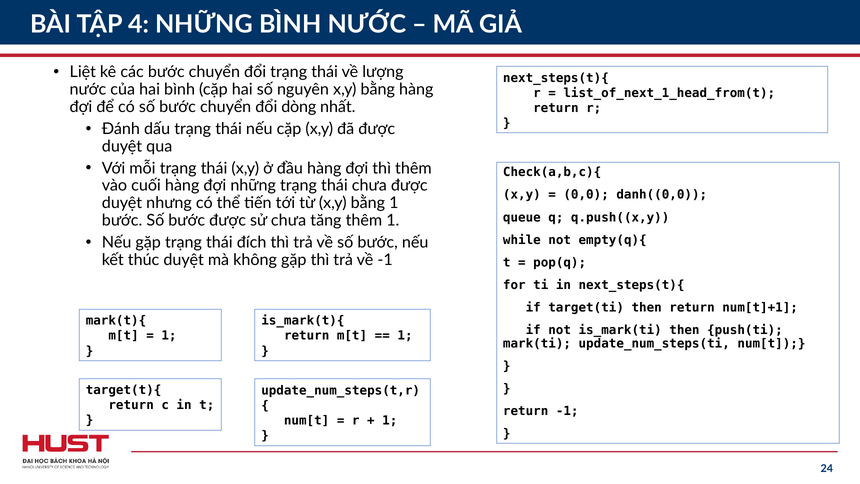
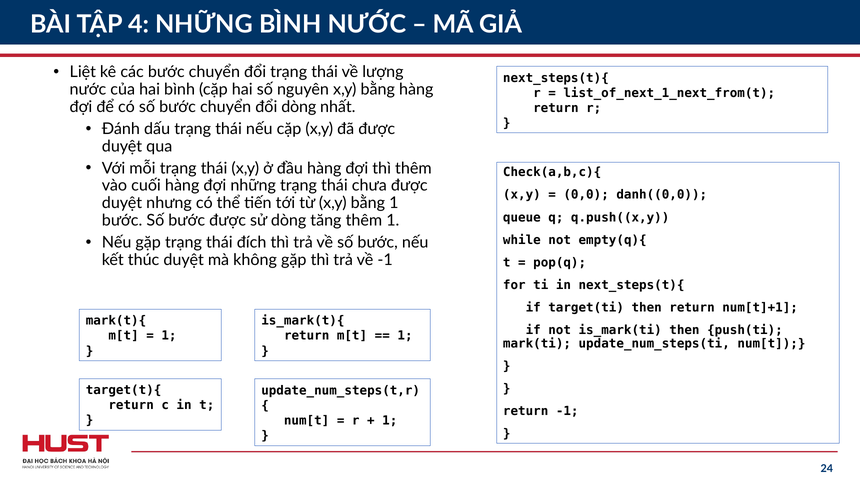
list_of_next_1_head_from(t: list_of_next_1_head_from(t -> list_of_next_1_next_from(t
sử chưa: chưa -> dòng
